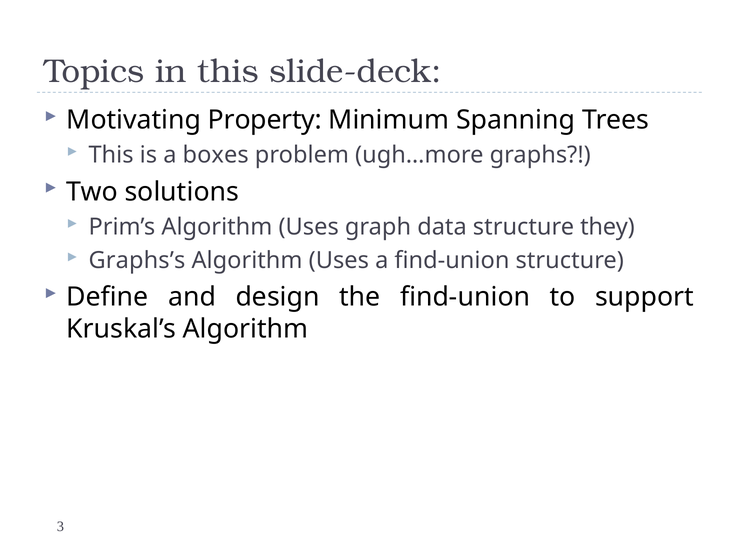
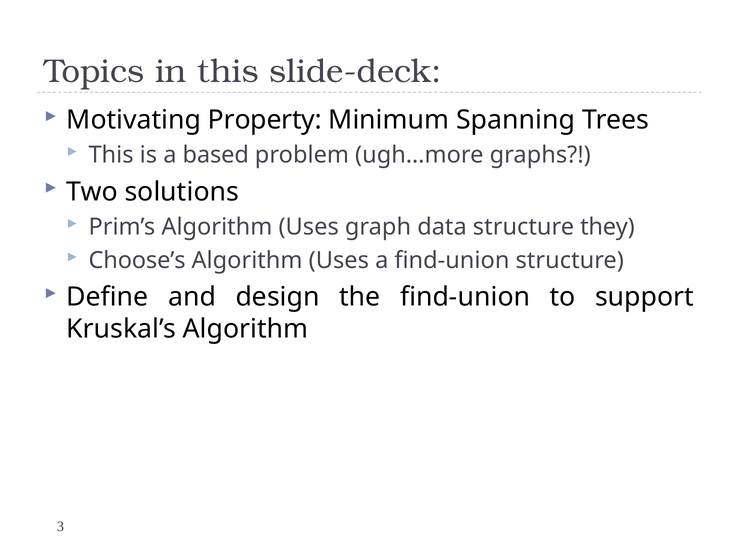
boxes: boxes -> based
Graphs’s: Graphs’s -> Choose’s
